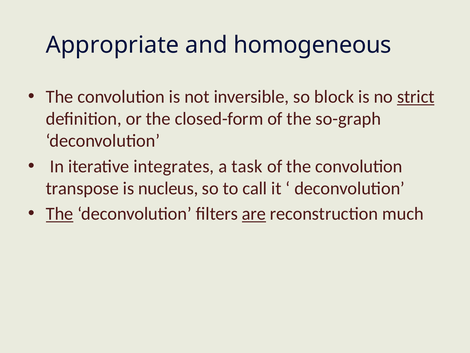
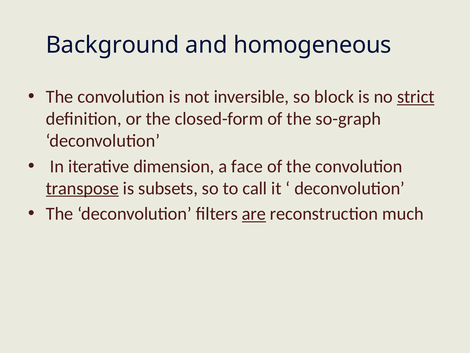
Appropriate: Appropriate -> Background
integrates: integrates -> dimension
task: task -> face
transpose underline: none -> present
nucleus: nucleus -> subsets
The at (60, 214) underline: present -> none
